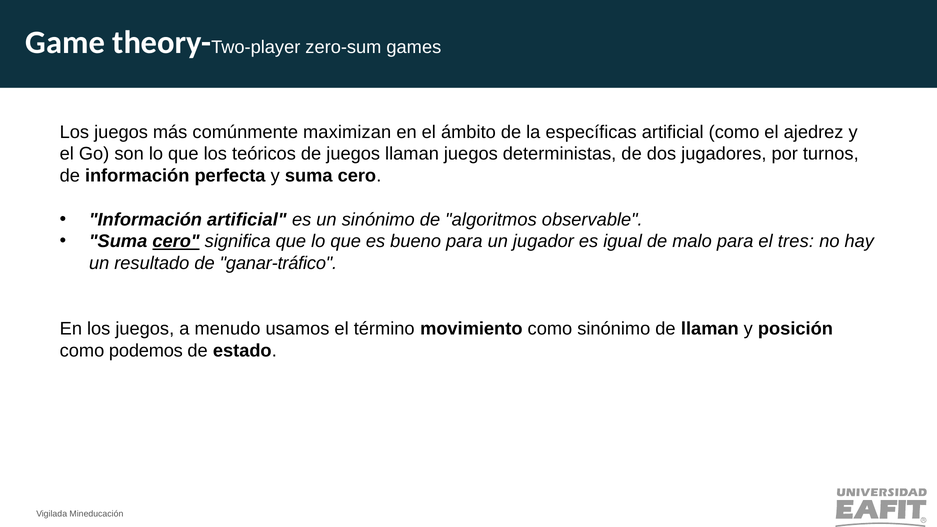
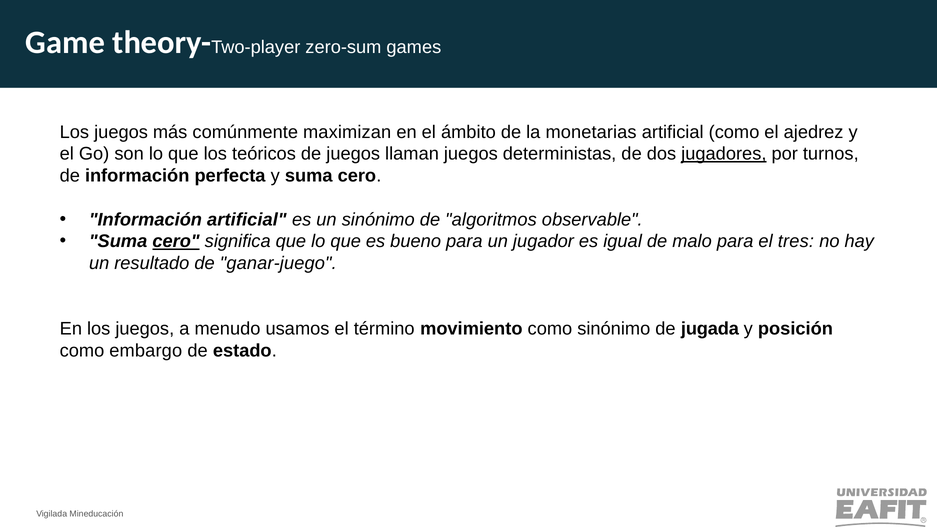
específicas: específicas -> monetarias
jugadores underline: none -> present
ganar-tráfico: ganar-tráfico -> ganar-juego
de llaman: llaman -> jugada
podemos: podemos -> embargo
